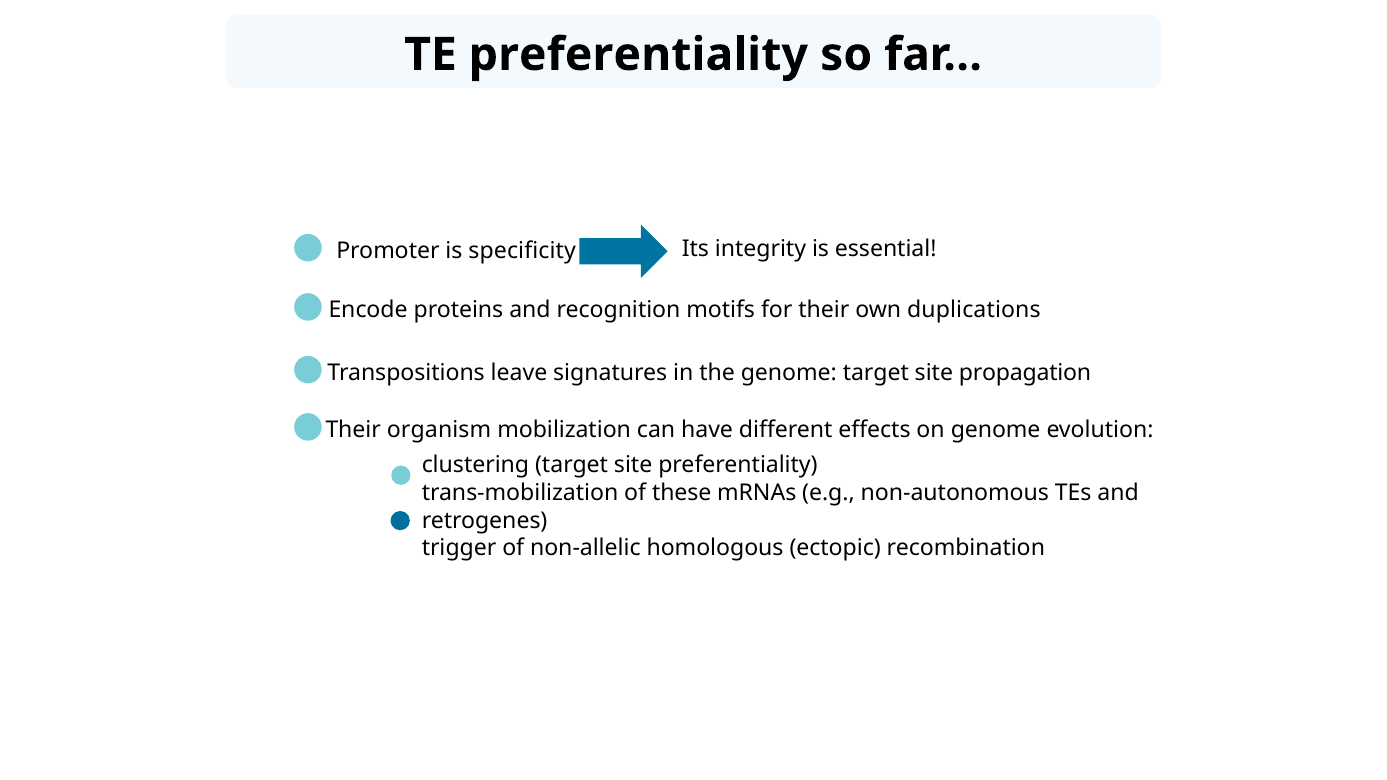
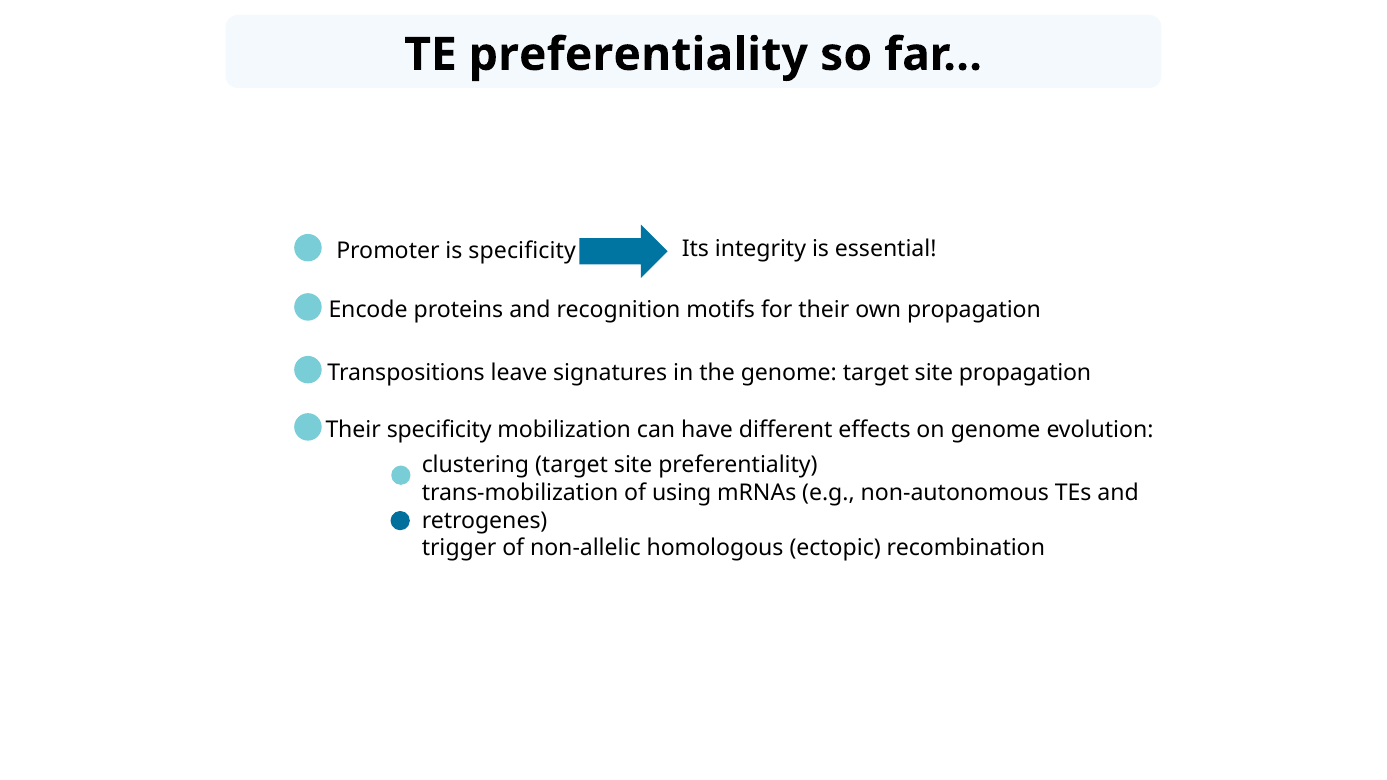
own duplications: duplications -> propagation
Their organism: organism -> specificity
these: these -> using
